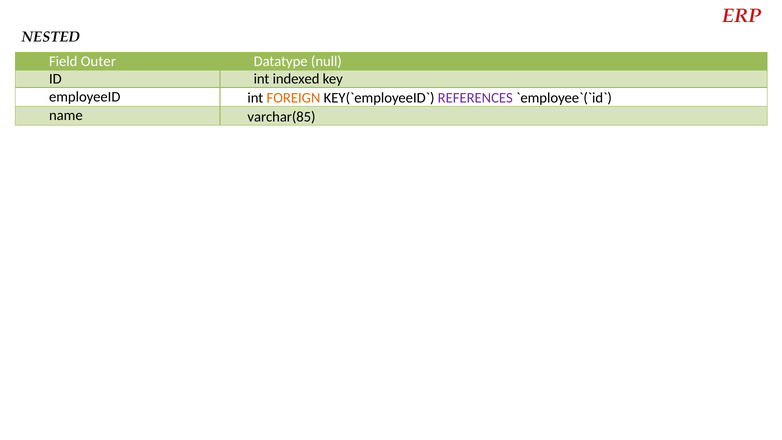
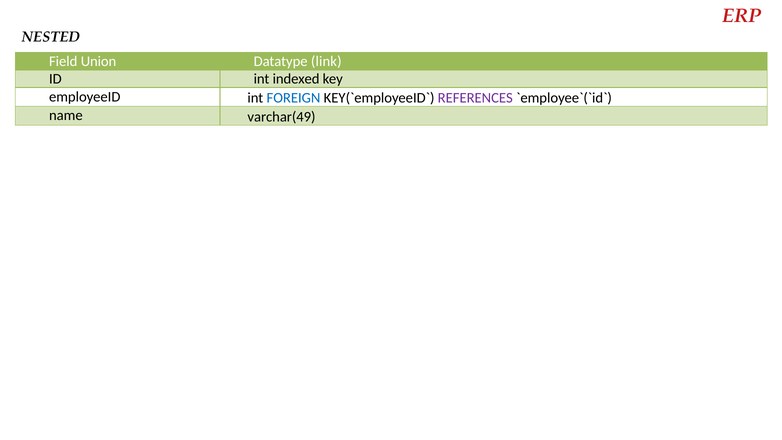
Outer: Outer -> Union
null: null -> link
FOREIGN colour: orange -> blue
varchar(85: varchar(85 -> varchar(49
